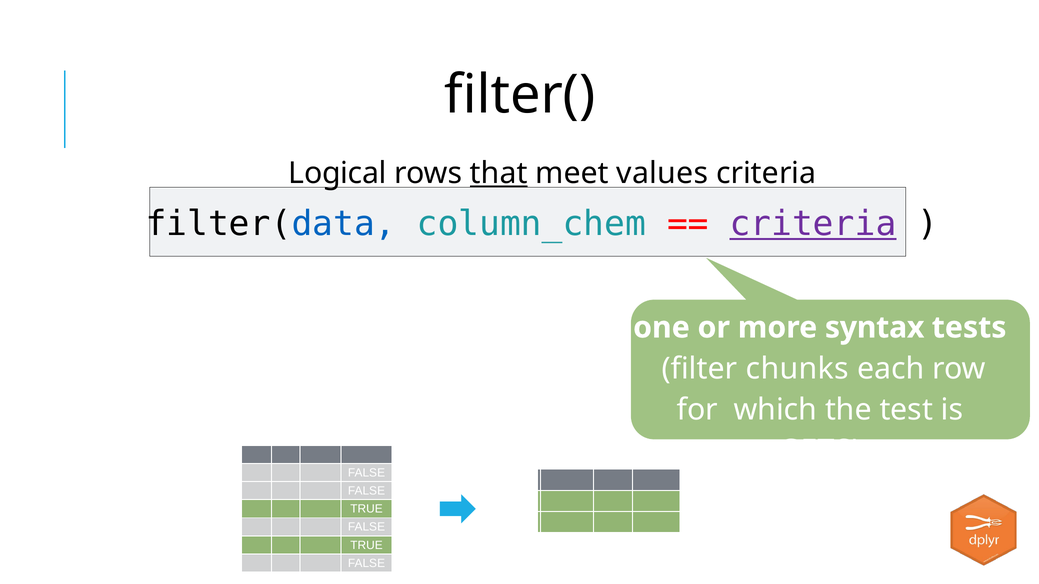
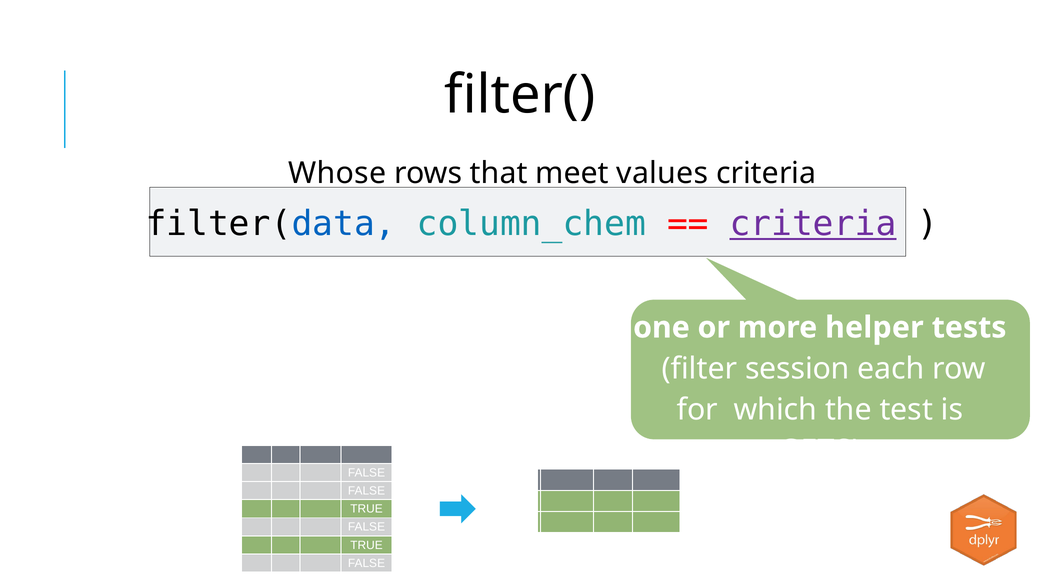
Logical: Logical -> Whose
that underline: present -> none
syntax: syntax -> helper
chunks: chunks -> session
